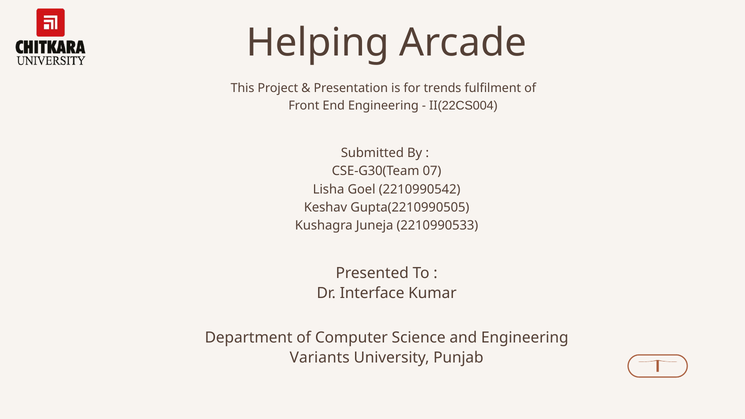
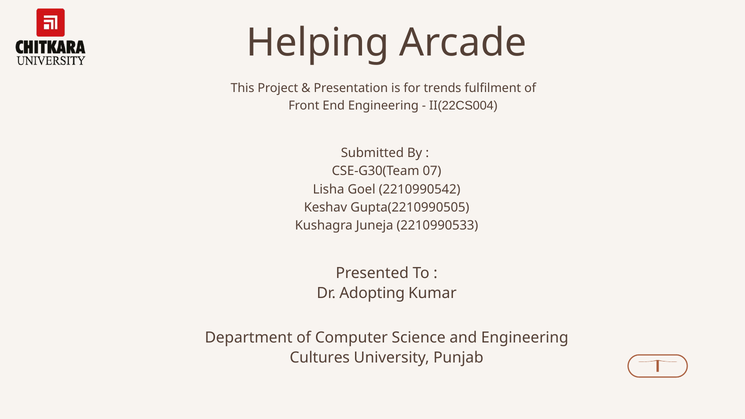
Interface: Interface -> Adopting
Variants: Variants -> Cultures
